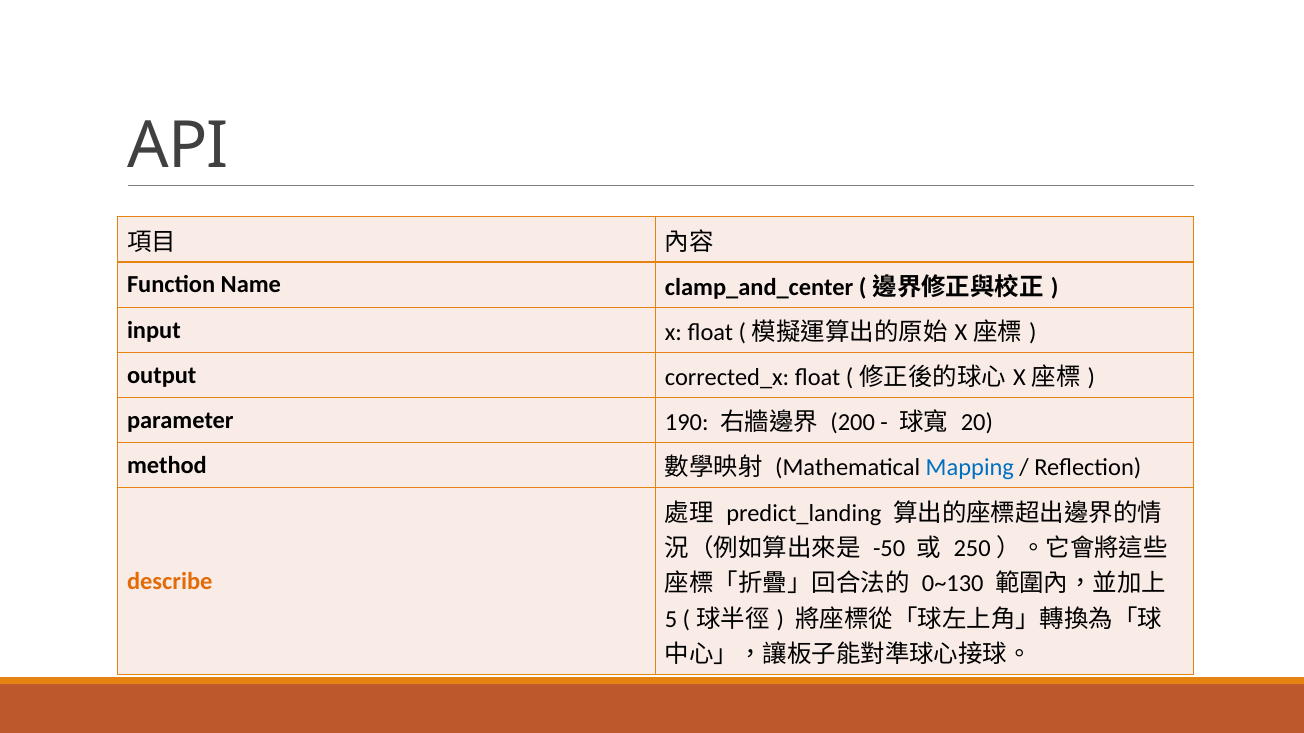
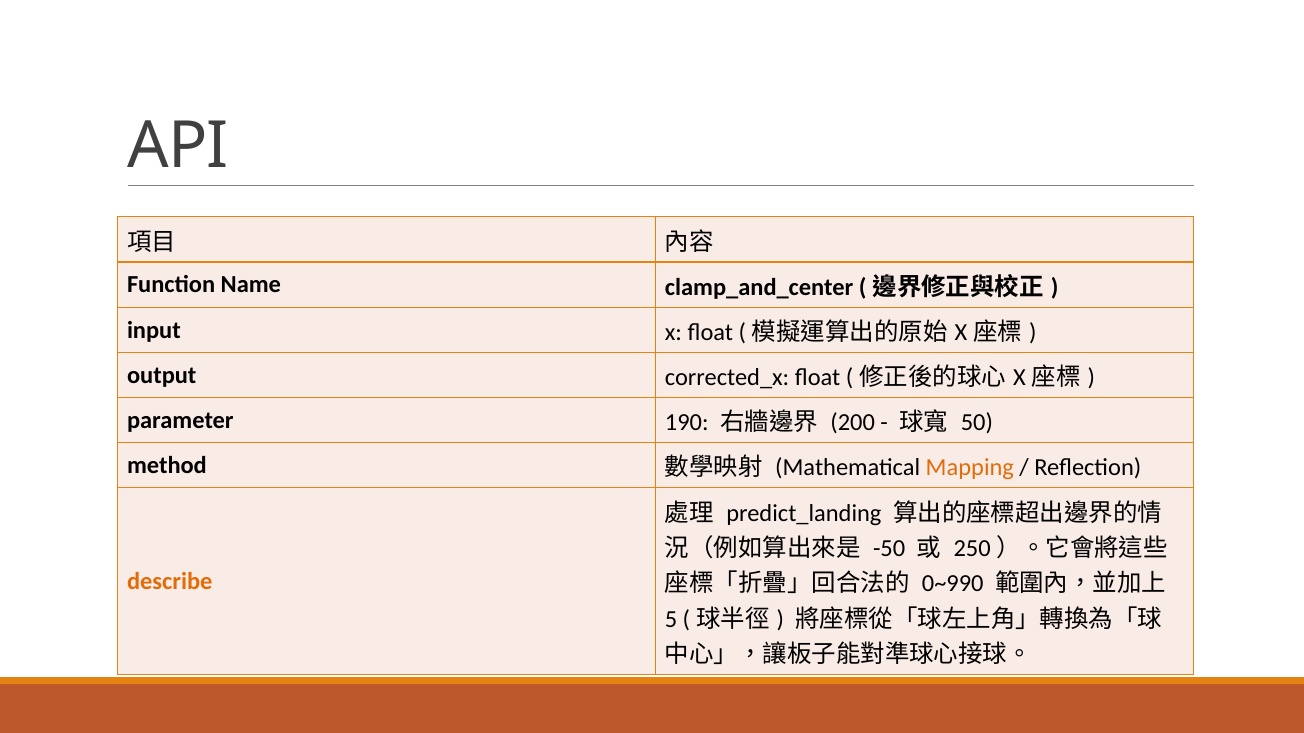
20: 20 -> 50
Mapping colour: blue -> orange
0~130: 0~130 -> 0~990
